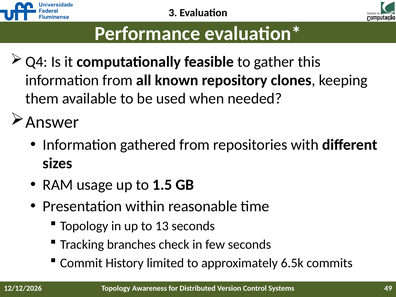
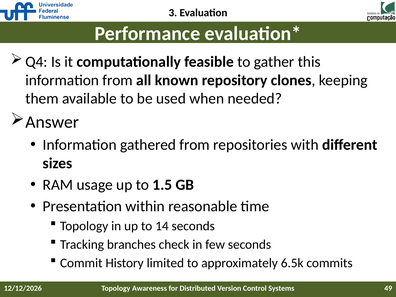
13: 13 -> 14
